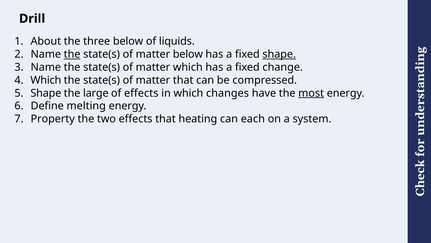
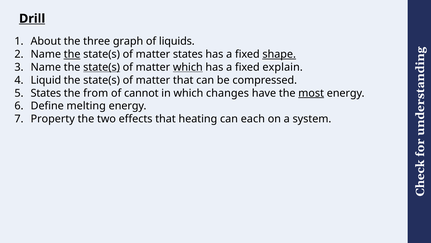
Drill underline: none -> present
three below: below -> graph
matter below: below -> states
state(s at (102, 67) underline: none -> present
which at (188, 67) underline: none -> present
change: change -> explain
Which at (46, 80): Which -> Liquid
Shape at (46, 93): Shape -> States
large: large -> from
of effects: effects -> cannot
